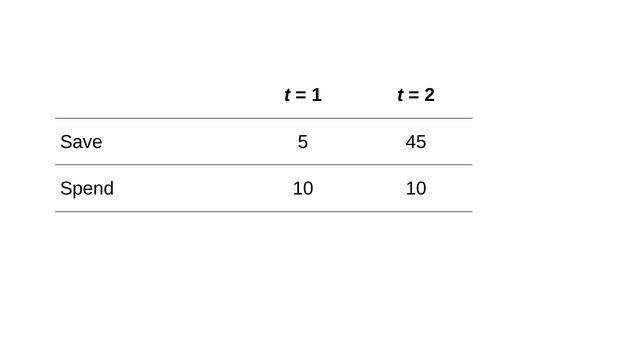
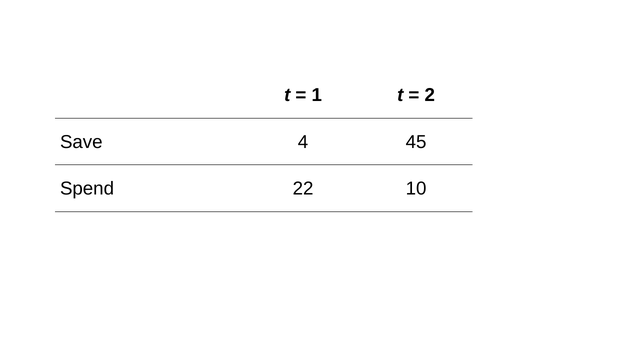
5: 5 -> 4
Spend 10: 10 -> 22
